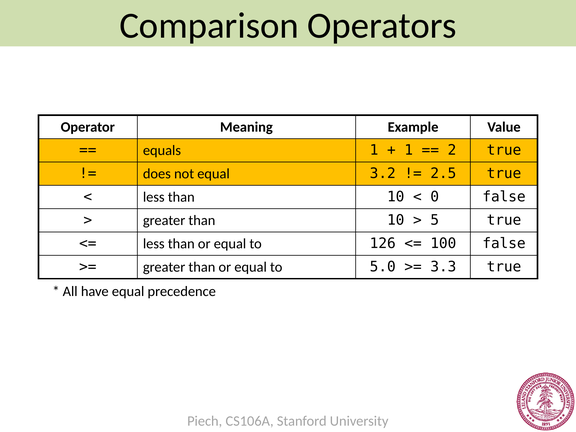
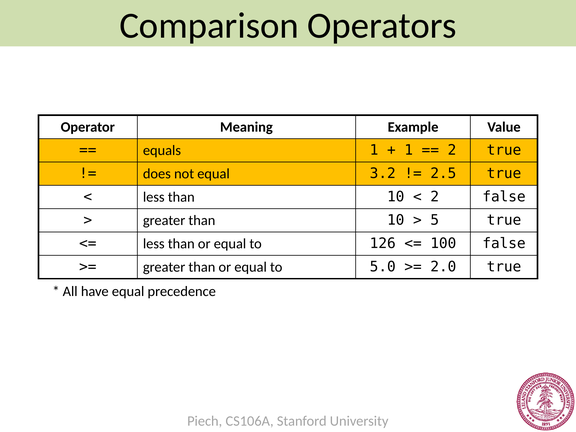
0 at (435, 197): 0 -> 2
3.3: 3.3 -> 2.0
